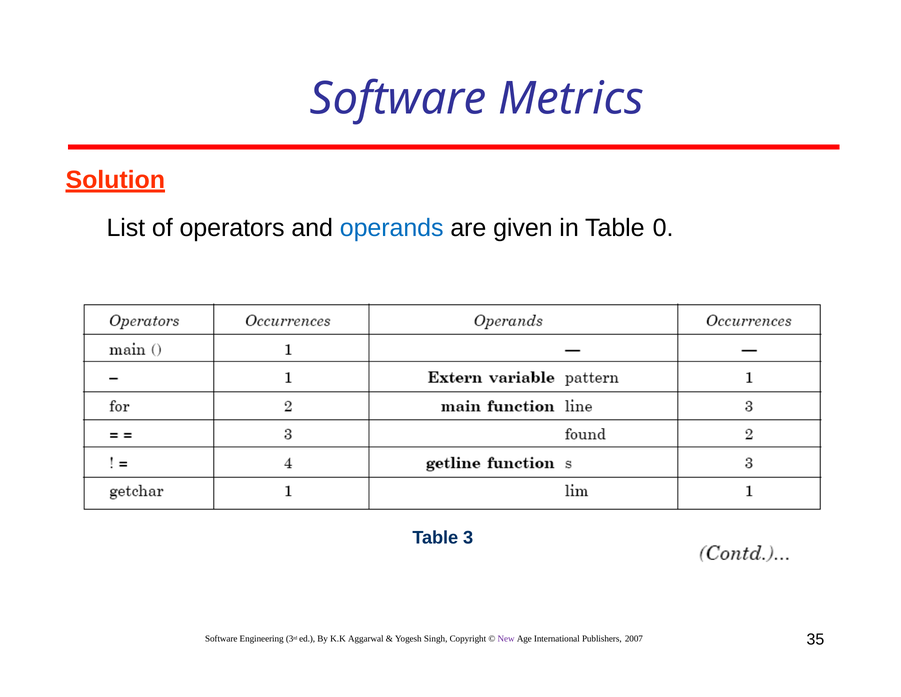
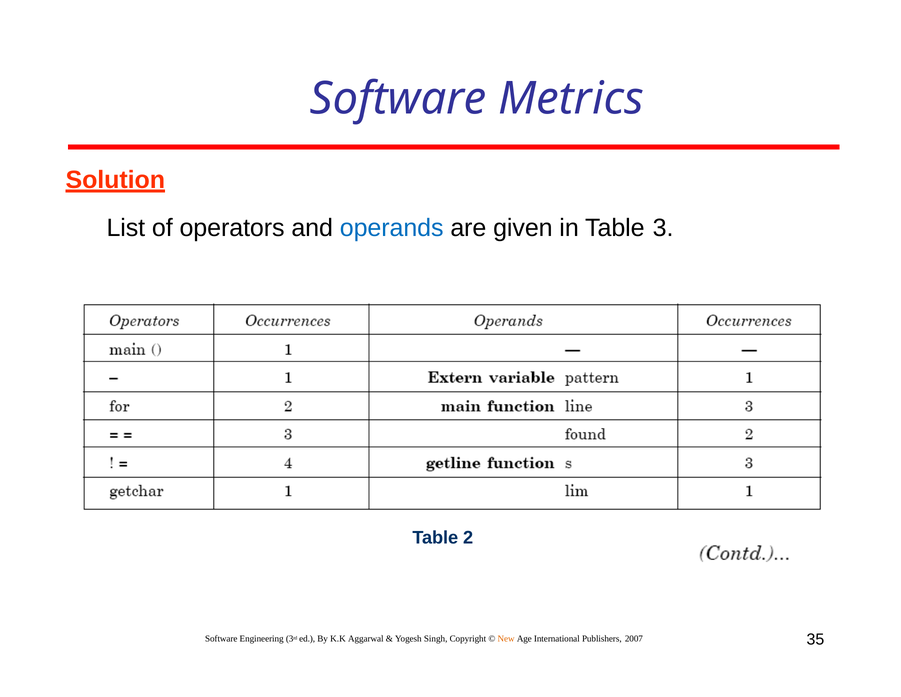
0: 0 -> 3
3: 3 -> 2
New colour: purple -> orange
